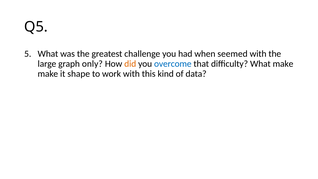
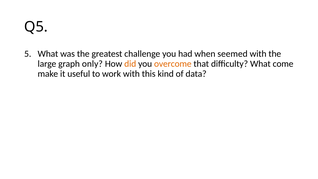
overcome colour: blue -> orange
What make: make -> come
shape: shape -> useful
